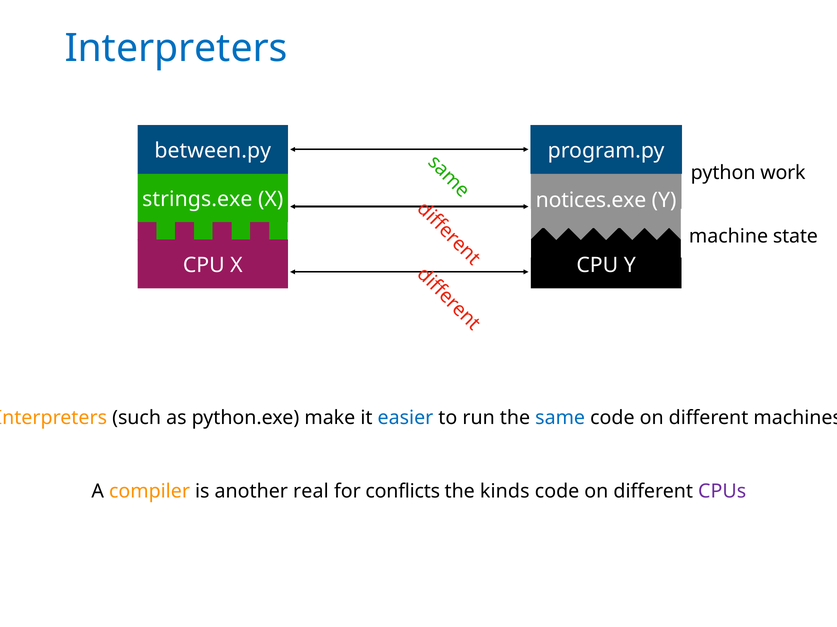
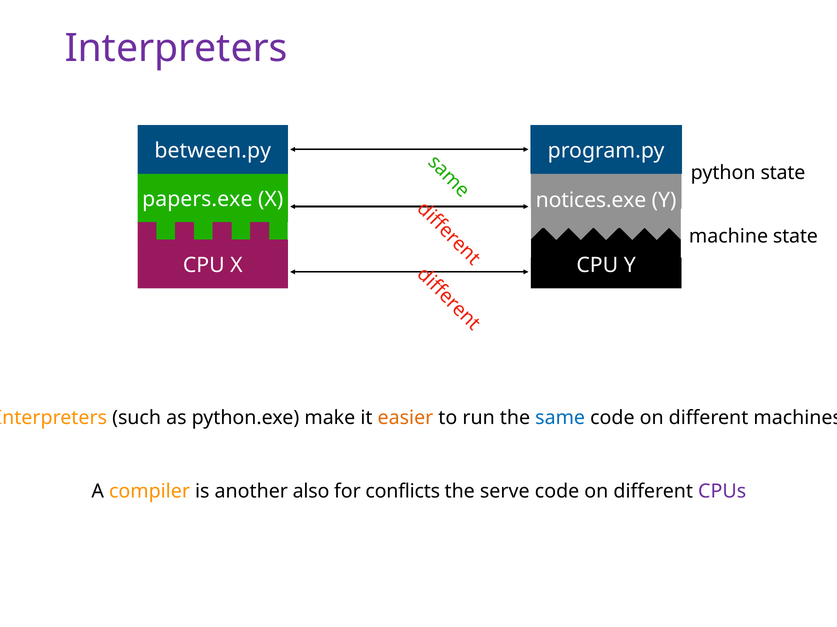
Interpreters at (176, 48) colour: blue -> purple
python work: work -> state
strings.exe: strings.exe -> papers.exe
easier colour: blue -> orange
real: real -> also
kinds: kinds -> serve
